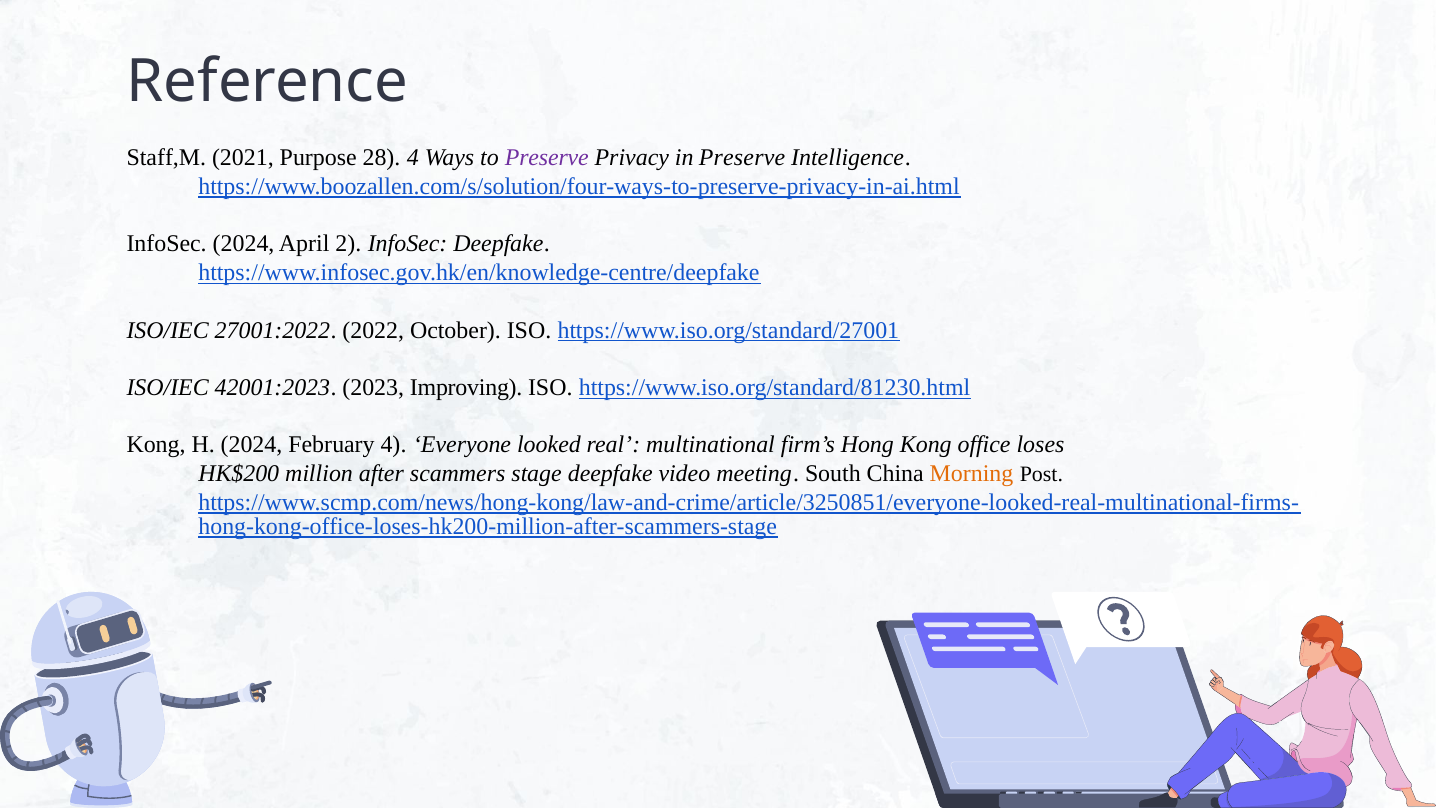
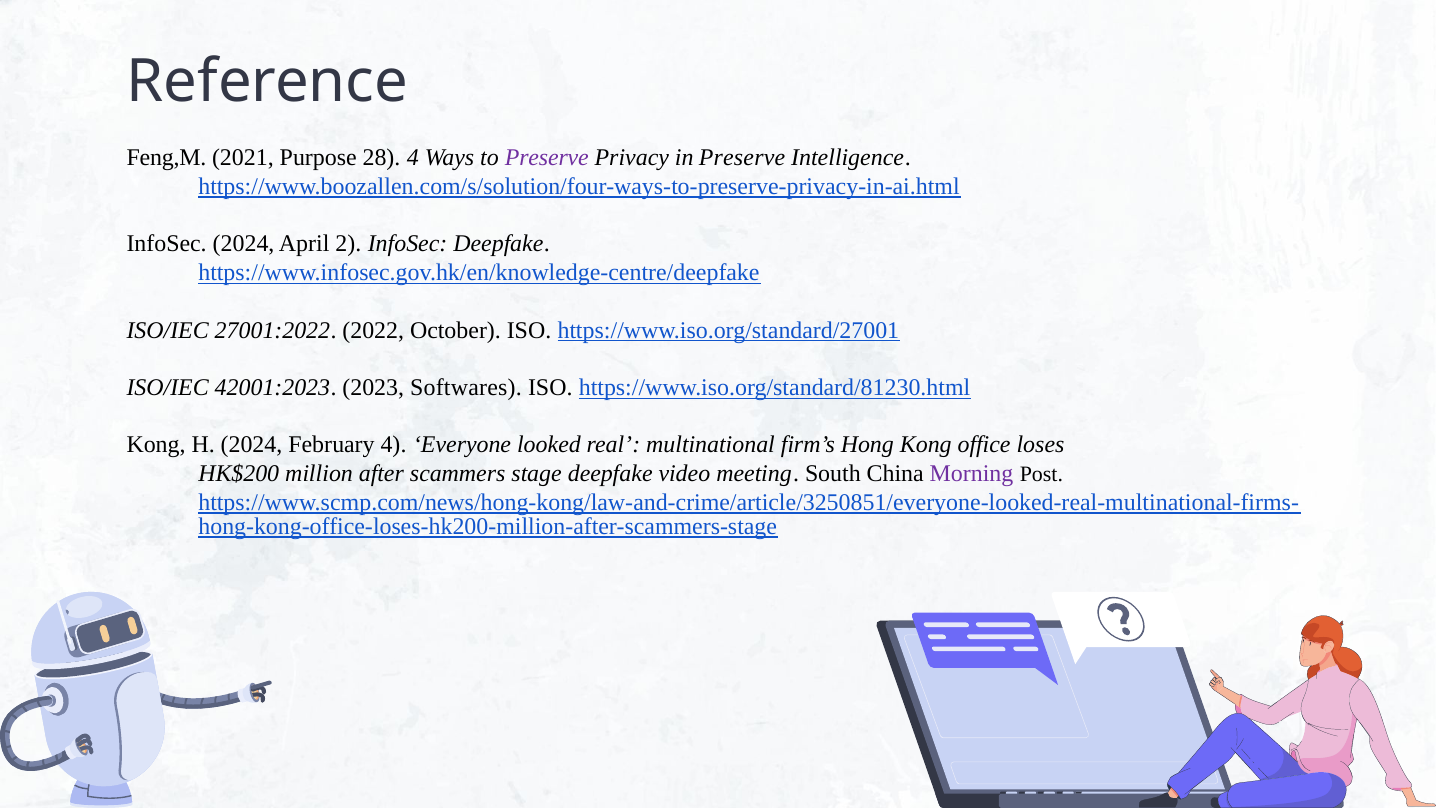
Staff,M: Staff,M -> Feng,M
Improving: Improving -> Softwares
Morning colour: orange -> purple
